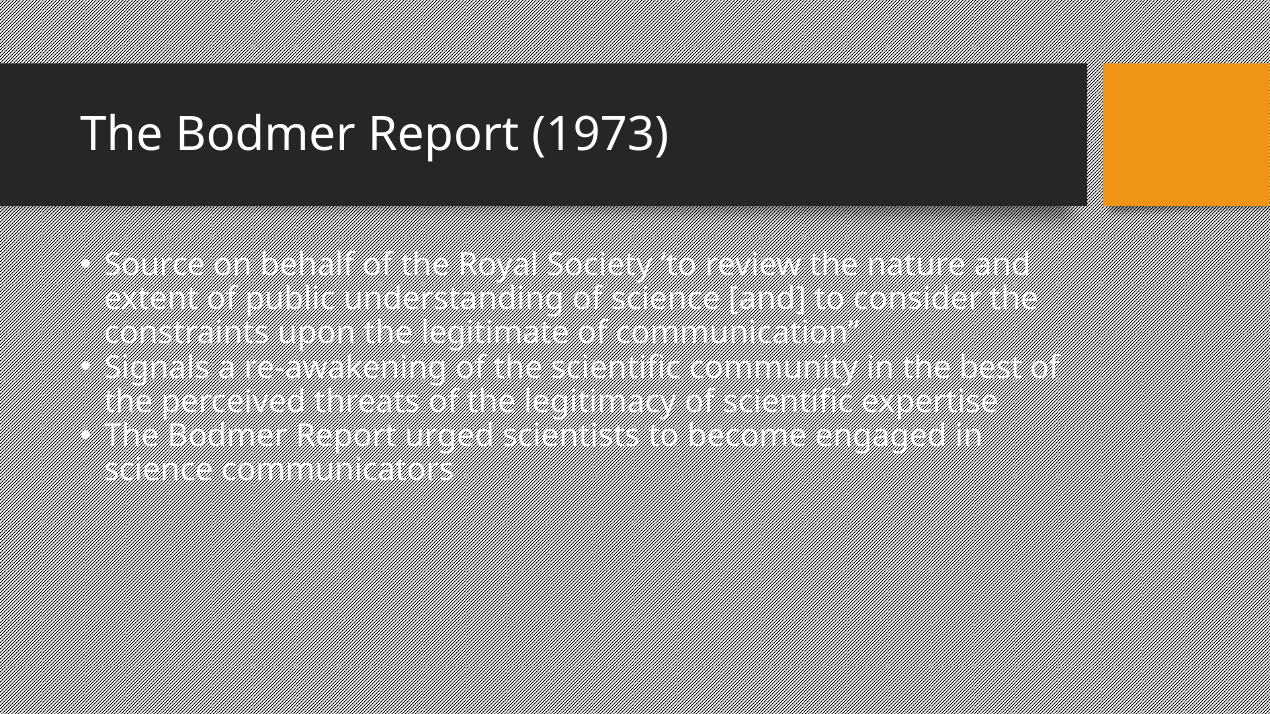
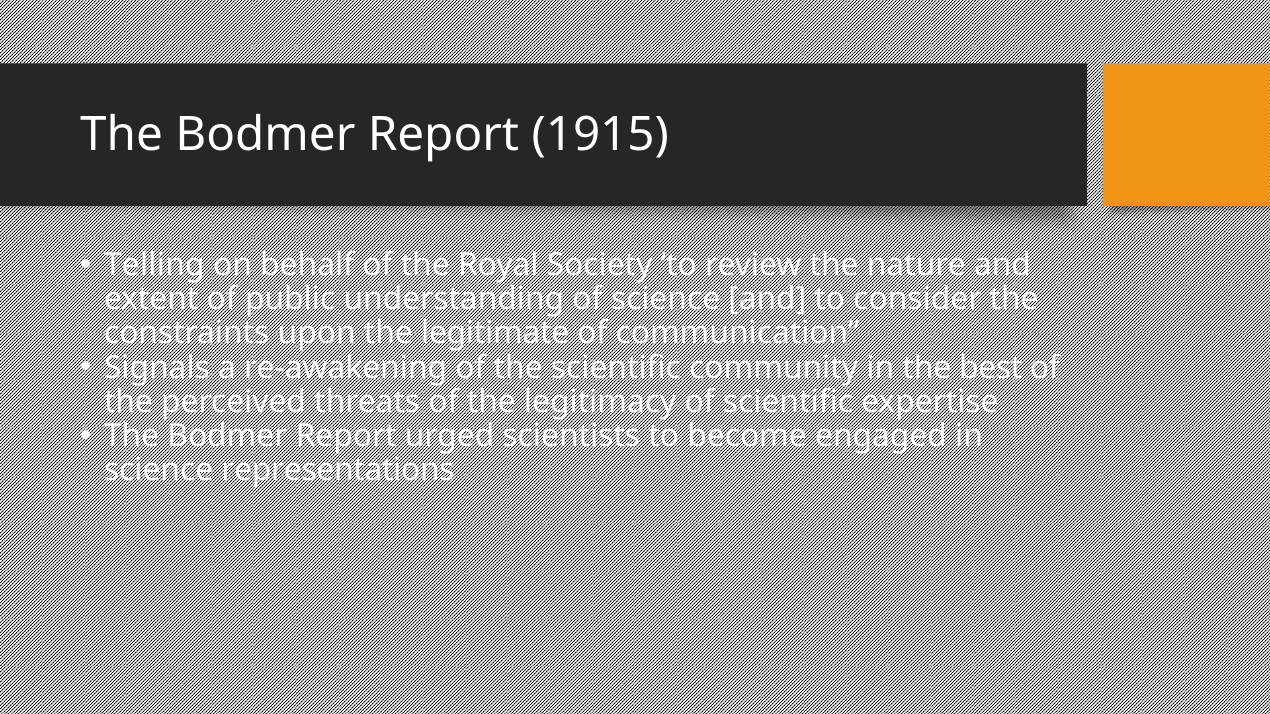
1973: 1973 -> 1915
Source: Source -> Telling
communicators: communicators -> representations
